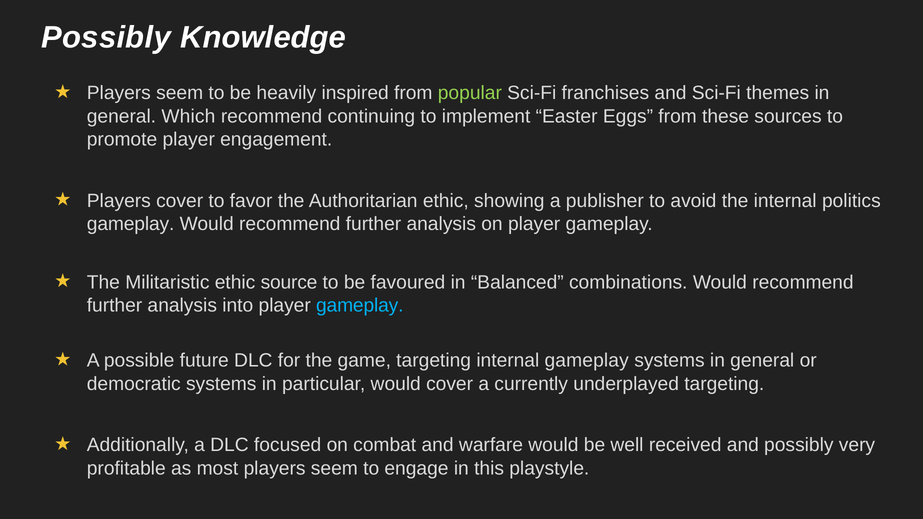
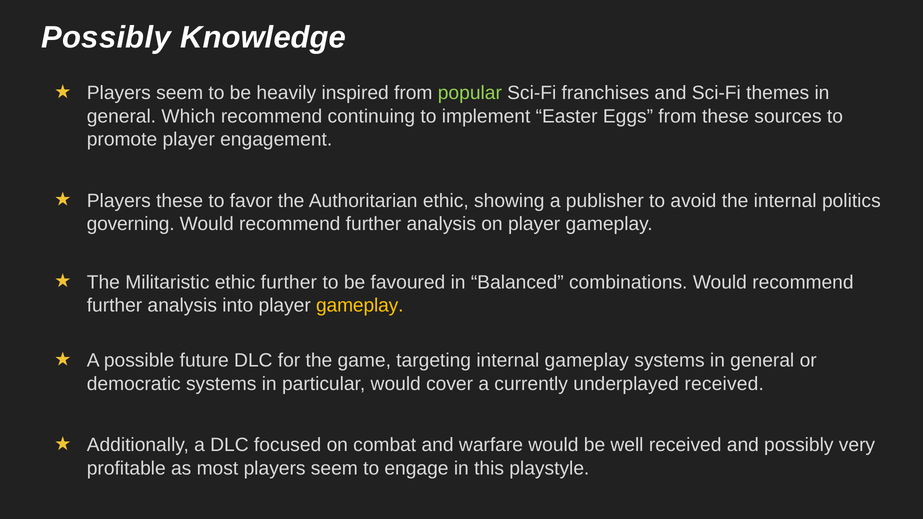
Players cover: cover -> these
gameplay at (131, 224): gameplay -> governing
ethic source: source -> further
gameplay at (360, 305) colour: light blue -> yellow
underplayed targeting: targeting -> received
